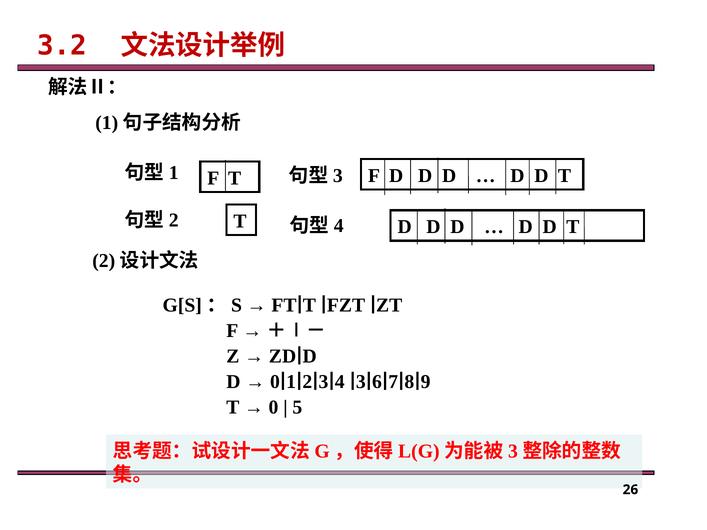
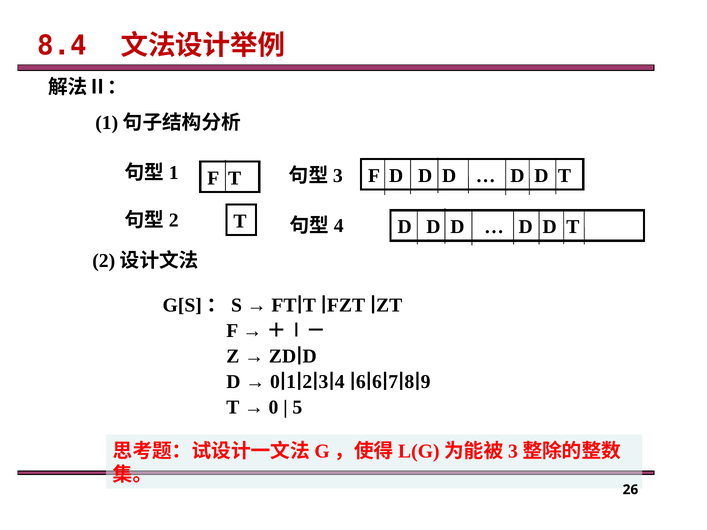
3.2: 3.2 -> 8.4
3 at (361, 382): 3 -> 6
